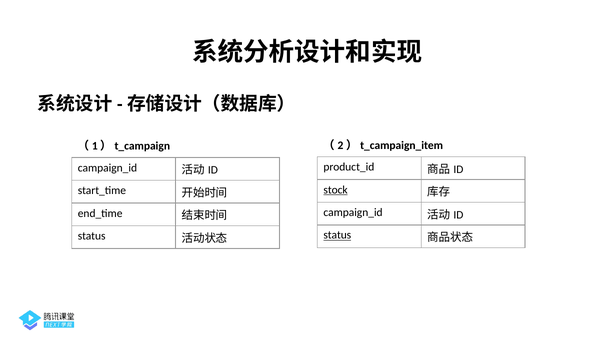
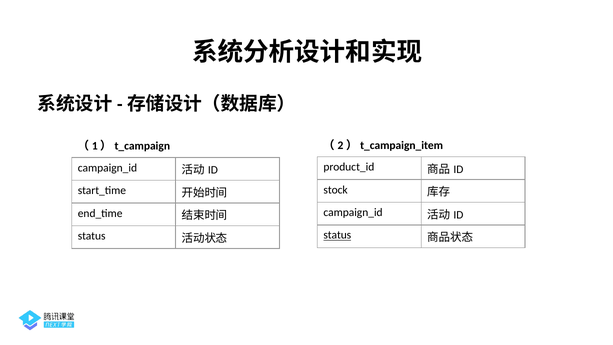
stock underline: present -> none
